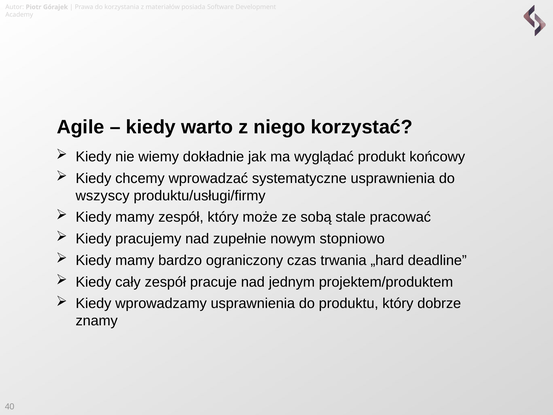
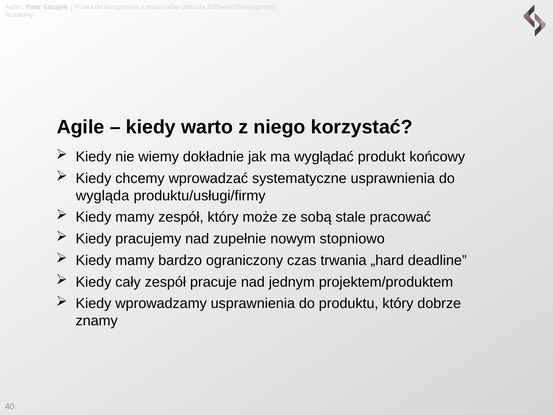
wszyscy: wszyscy -> wygląda
